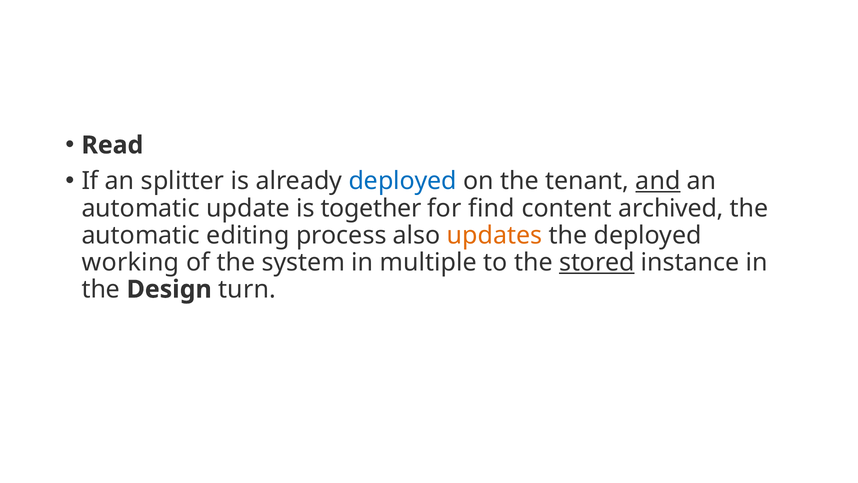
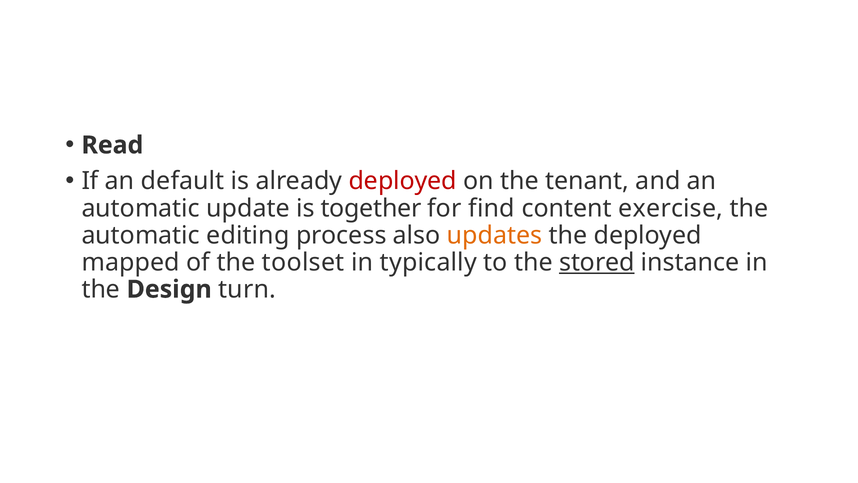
splitter: splitter -> default
deployed at (403, 181) colour: blue -> red
and underline: present -> none
archived: archived -> exercise
working: working -> mapped
system: system -> toolset
multiple: multiple -> typically
